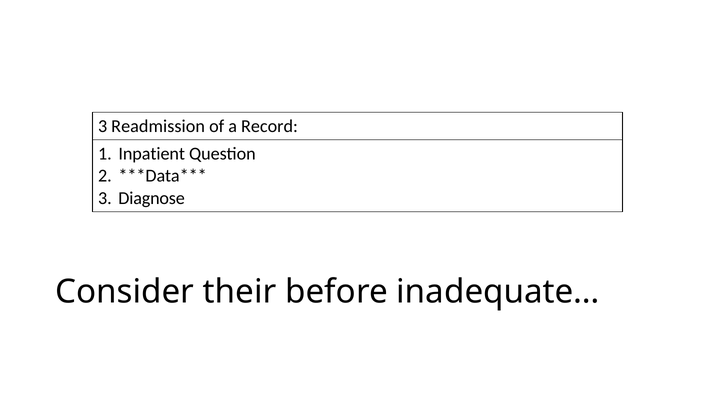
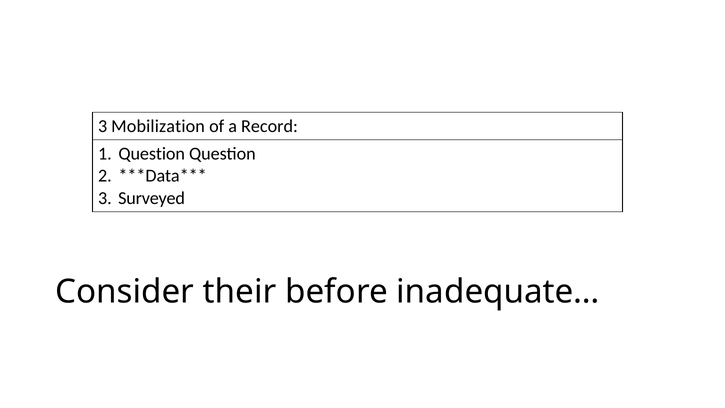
Readmission: Readmission -> Mobilization
Inpatient at (152, 154): Inpatient -> Question
Diagnose: Diagnose -> Surveyed
